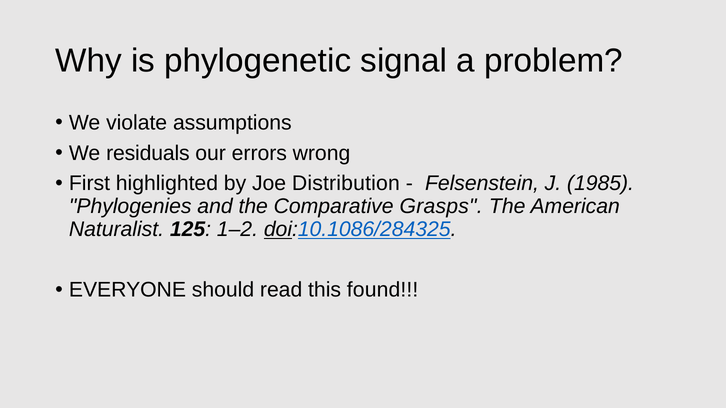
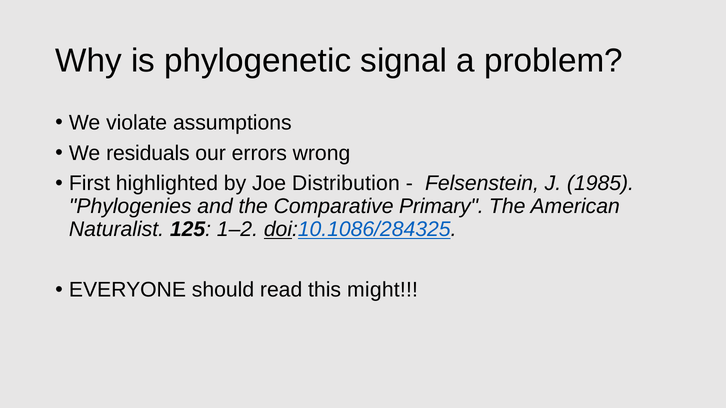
Grasps: Grasps -> Primary
found: found -> might
